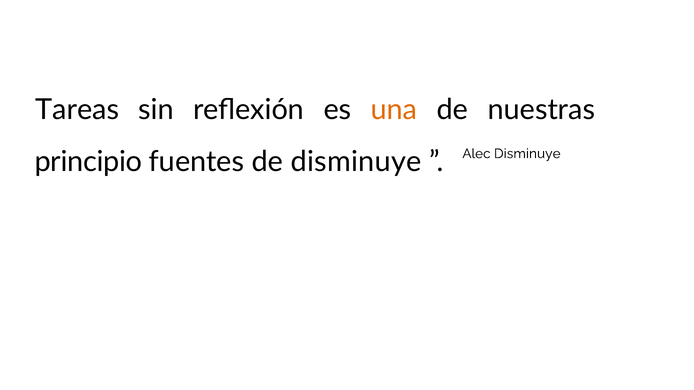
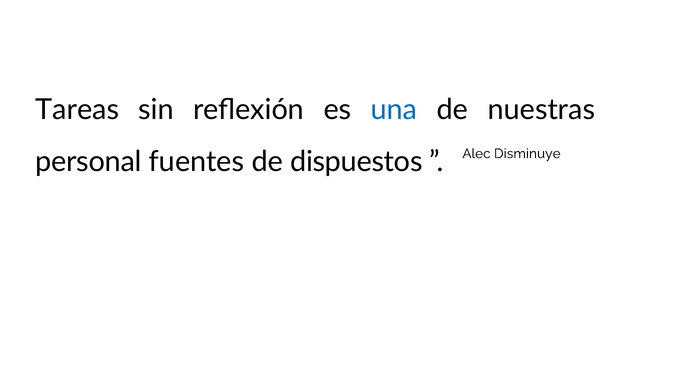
una colour: orange -> blue
principio: principio -> personal
de disminuye: disminuye -> dispuestos
